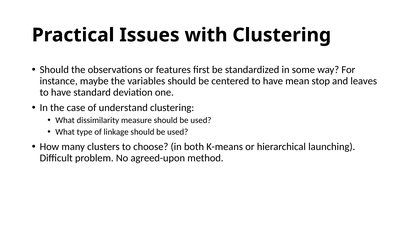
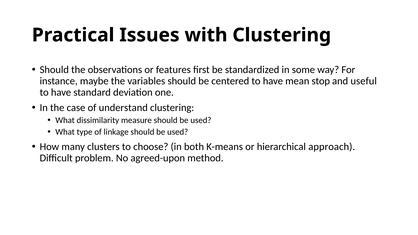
leaves: leaves -> useful
launching: launching -> approach
